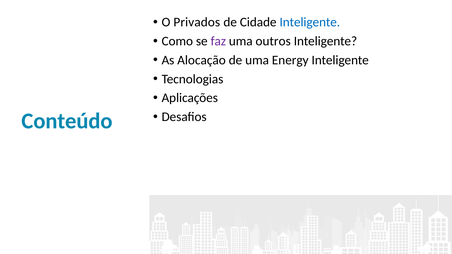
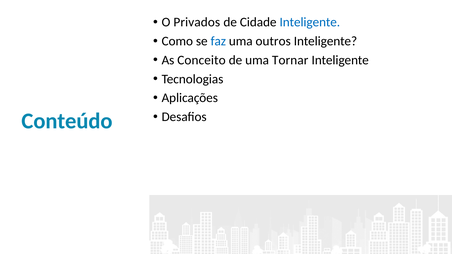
faz colour: purple -> blue
Alocação: Alocação -> Conceito
Energy: Energy -> Tornar
